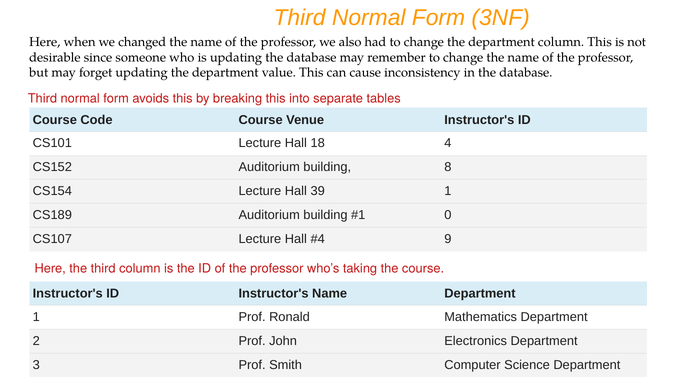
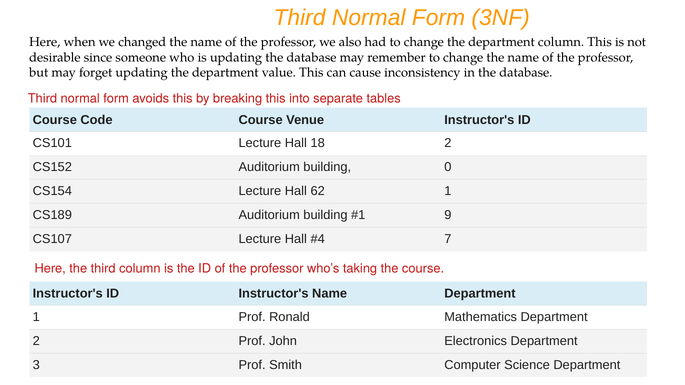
18 4: 4 -> 2
8: 8 -> 0
39: 39 -> 62
0: 0 -> 9
9: 9 -> 7
